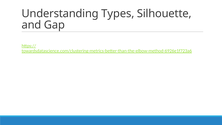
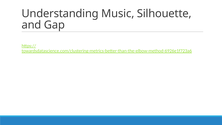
Types: Types -> Music
